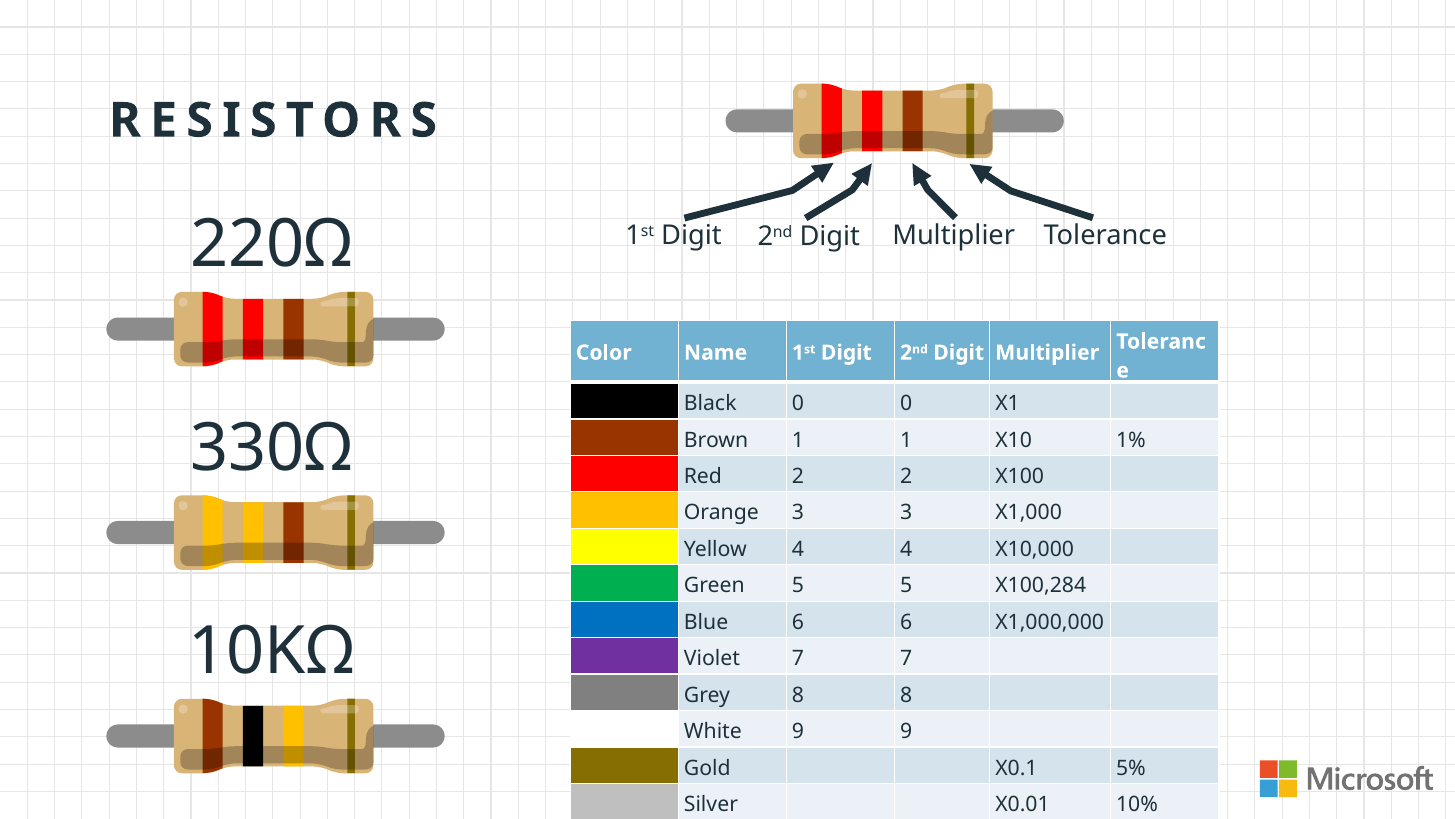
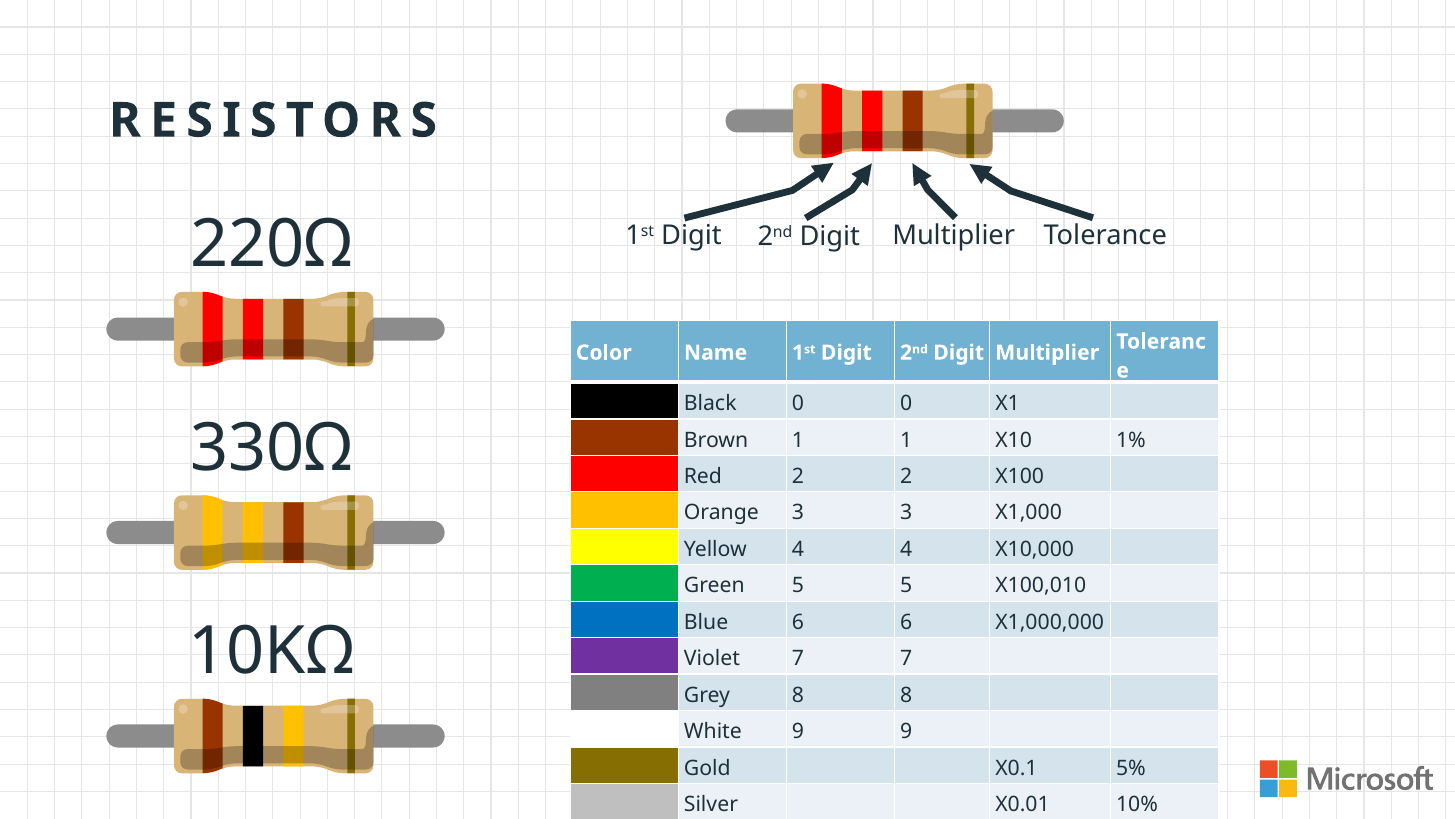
X100,284: X100,284 -> X100,010
